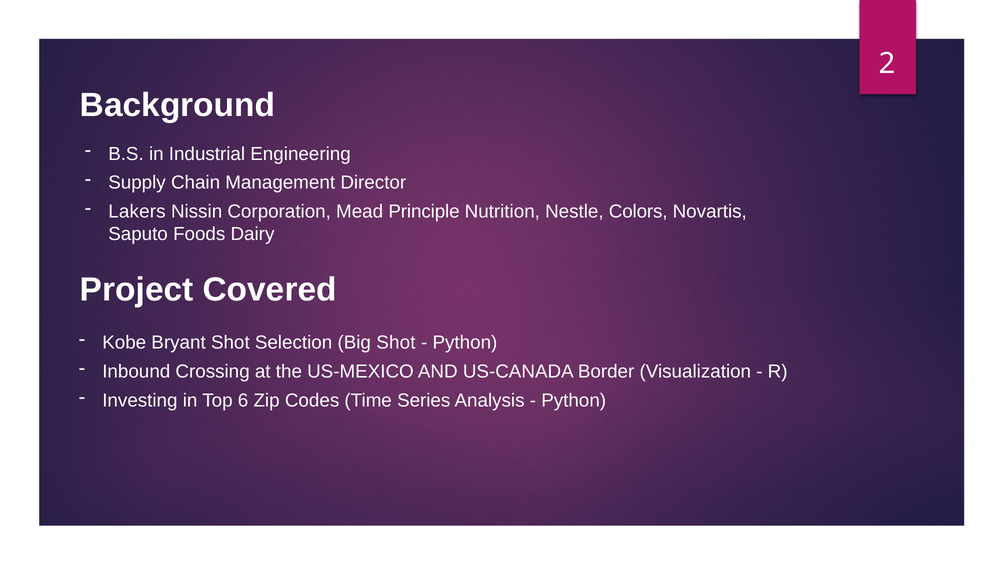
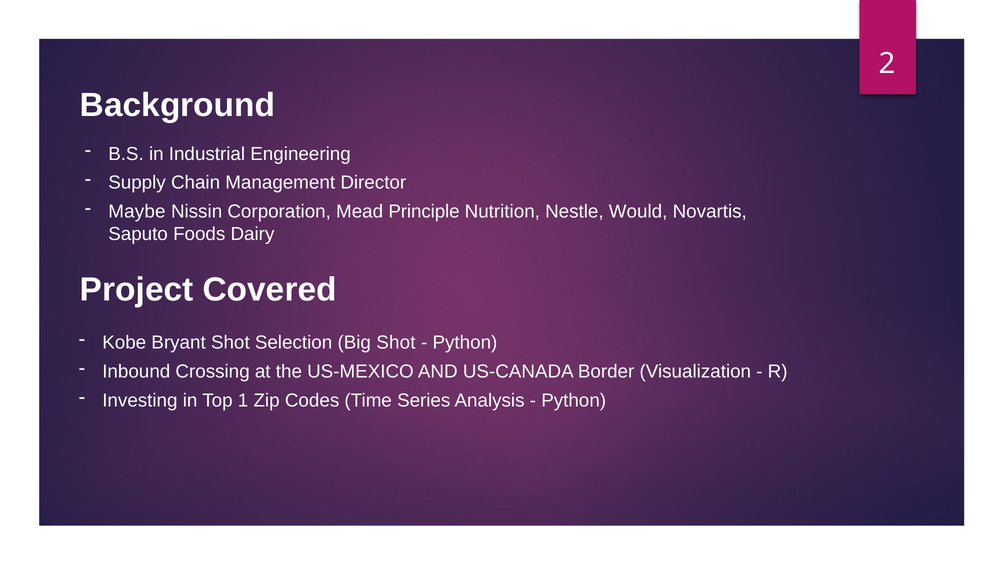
Lakers: Lakers -> Maybe
Colors: Colors -> Would
6: 6 -> 1
